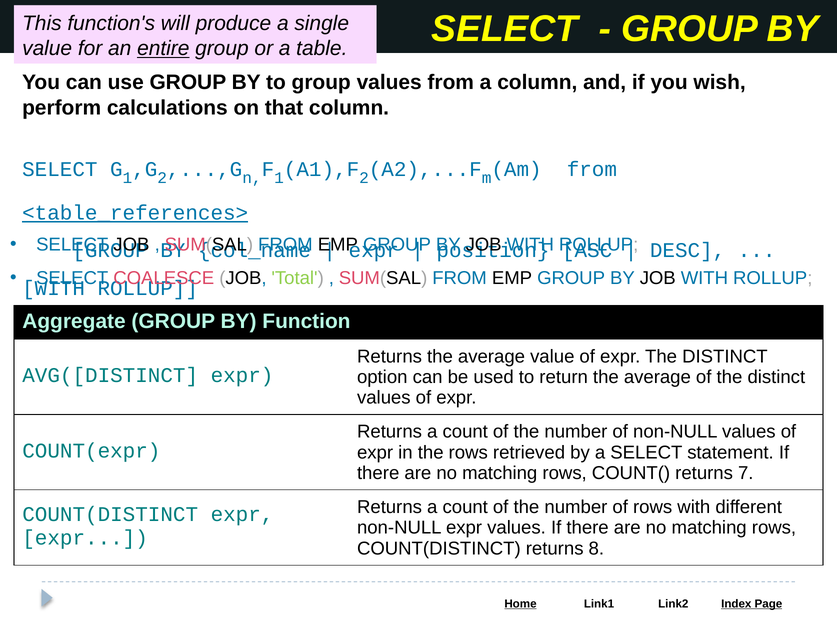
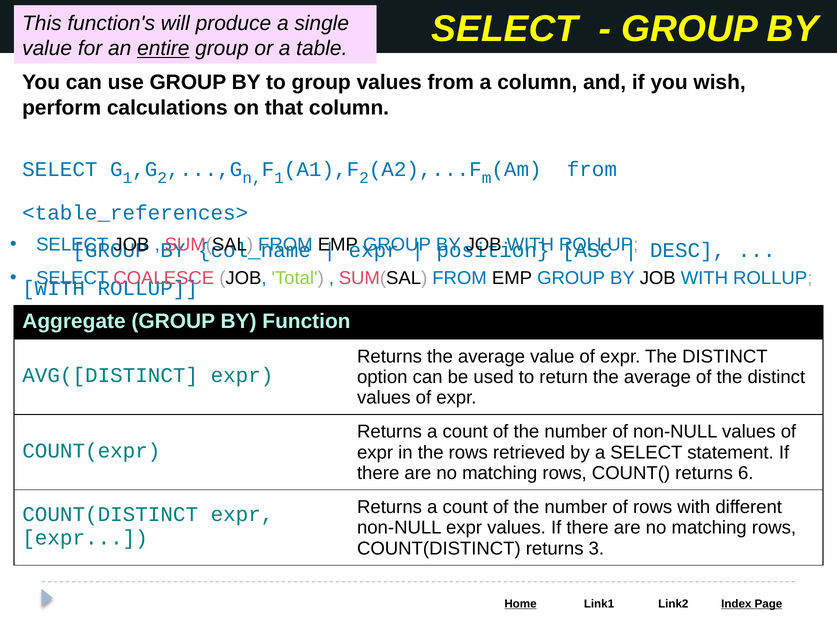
<table_references> underline: present -> none
7: 7 -> 6
8: 8 -> 3
